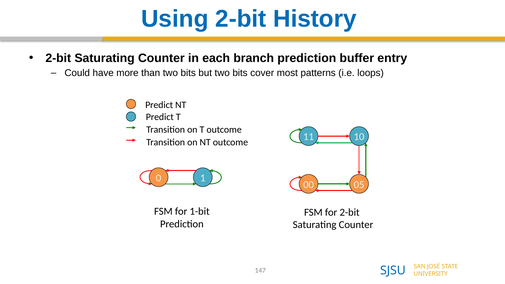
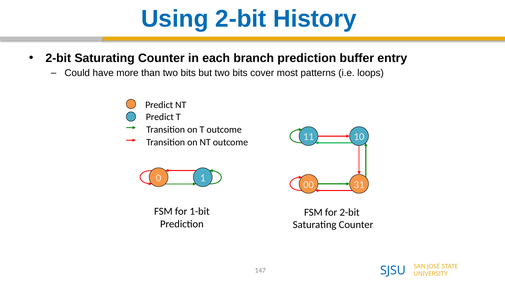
05: 05 -> 31
